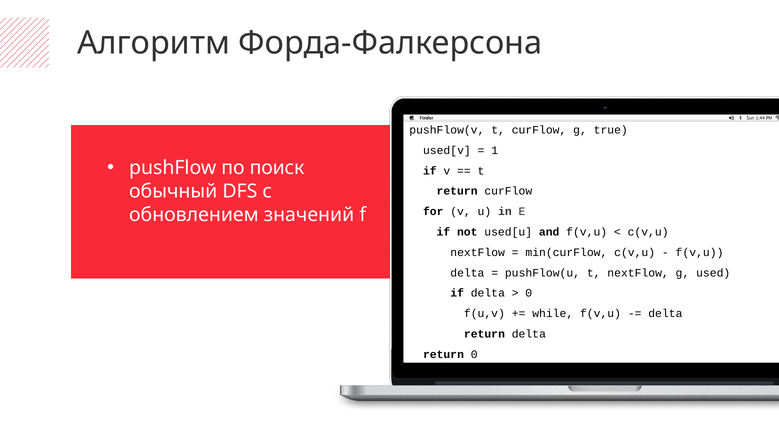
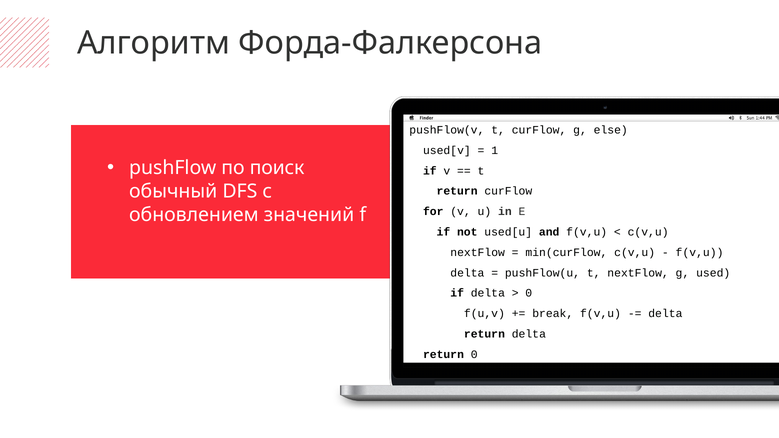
true: true -> else
while: while -> break
